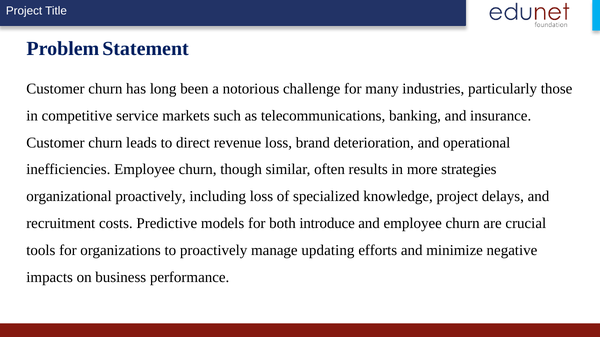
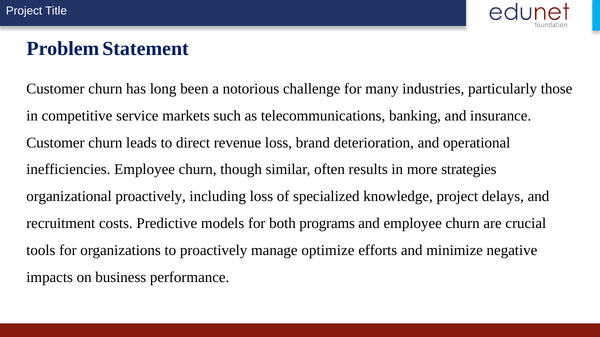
introduce: introduce -> programs
updating: updating -> optimize
